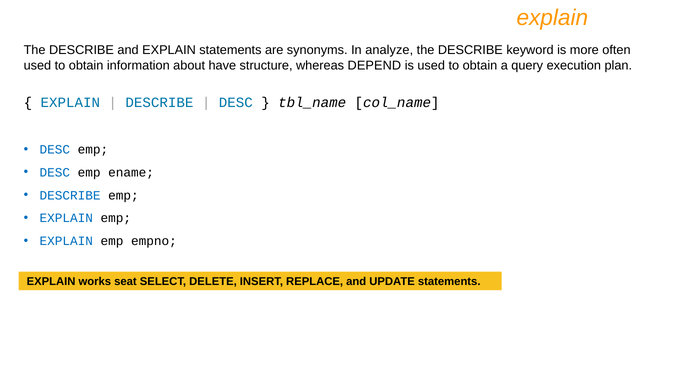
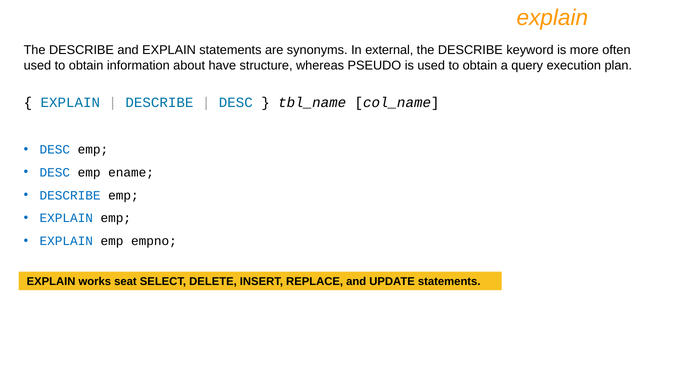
analyze: analyze -> external
DEPEND: DEPEND -> PSEUDO
